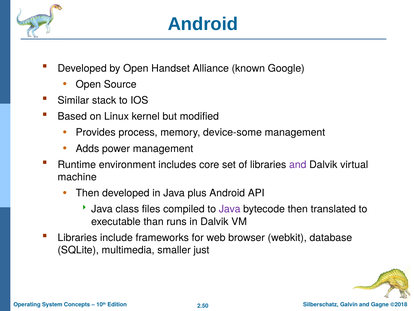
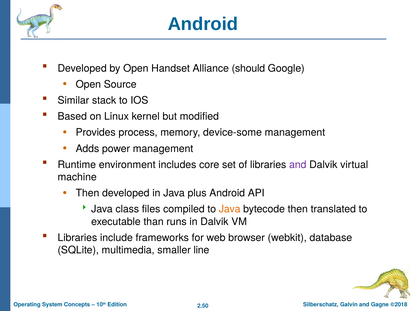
known: known -> should
Java at (230, 209) colour: purple -> orange
just: just -> line
